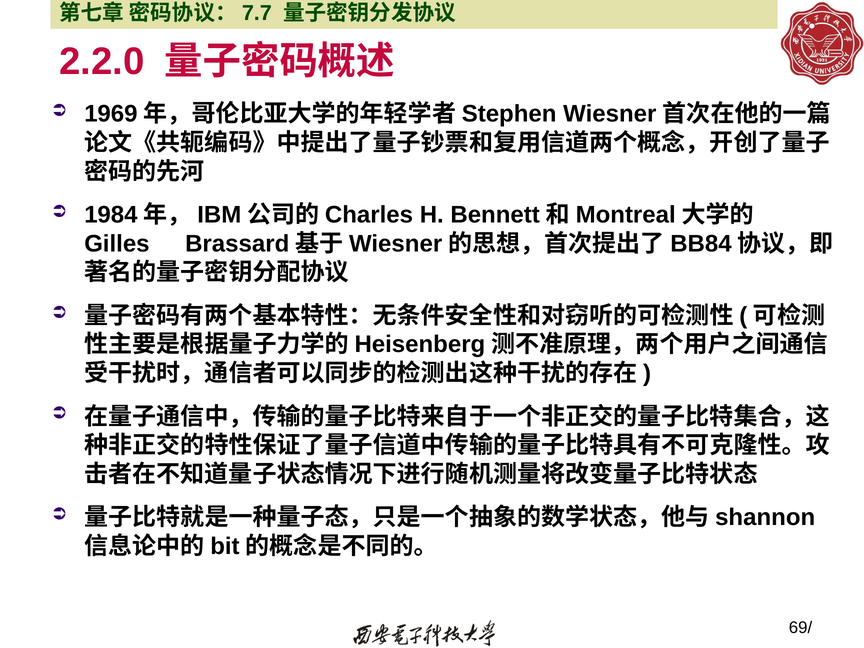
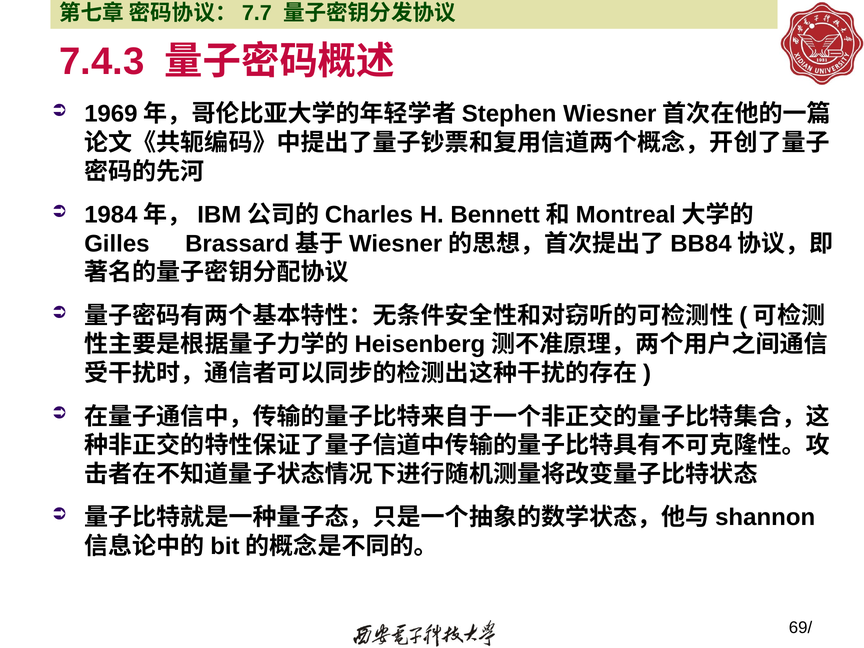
2.2.0: 2.2.0 -> 7.4.3
